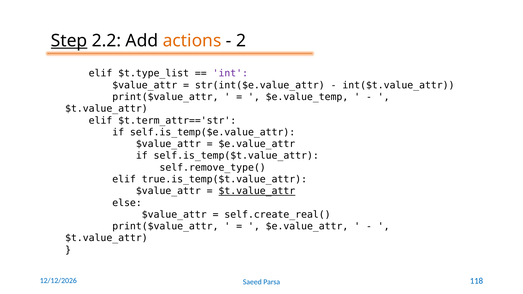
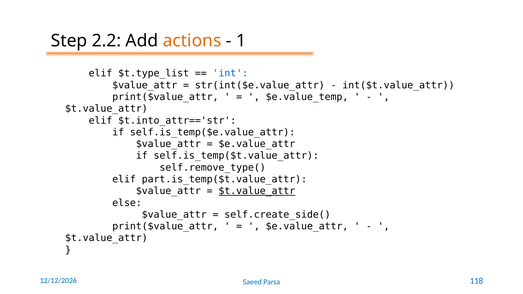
Step underline: present -> none
2: 2 -> 1
int colour: purple -> blue
$t.term_attr=='str: $t.term_attr=='str -> $t.into_attr=='str
true.is_temp($t.value_attr: true.is_temp($t.value_attr -> part.is_temp($t.value_attr
self.create_real(: self.create_real( -> self.create_side(
